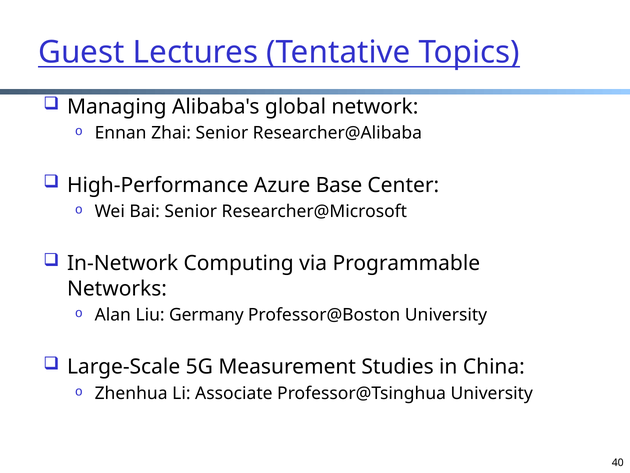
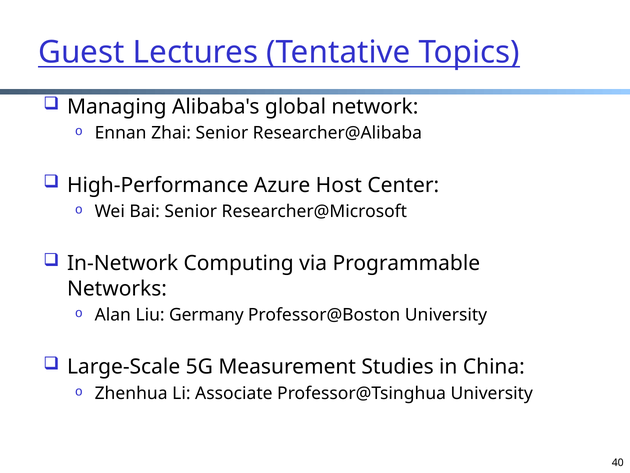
Base: Base -> Host
